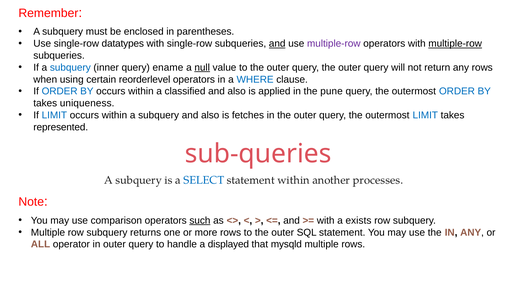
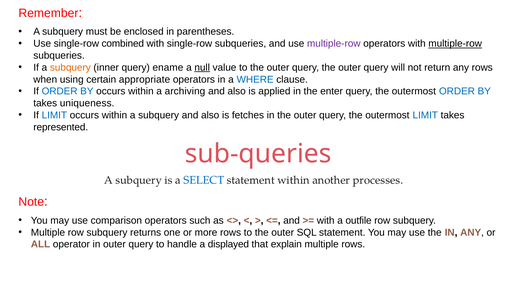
datatypes: datatypes -> combined
and at (277, 44) underline: present -> none
subquery at (70, 68) colour: blue -> orange
reorderlevel: reorderlevel -> appropriate
classified: classified -> archiving
pune: pune -> enter
such underline: present -> none
exists: exists -> outfile
mysqld: mysqld -> explain
